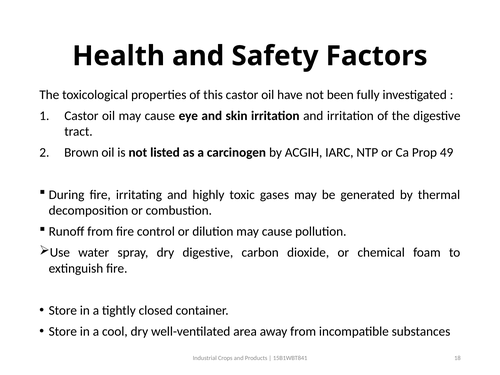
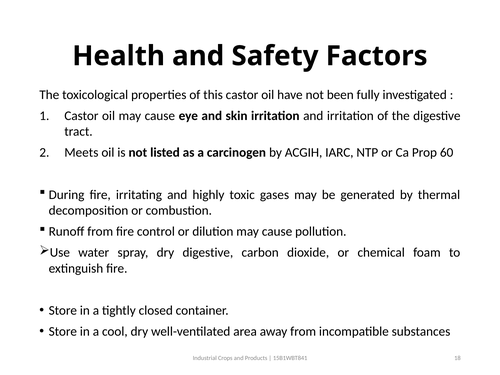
Brown: Brown -> Meets
49: 49 -> 60
